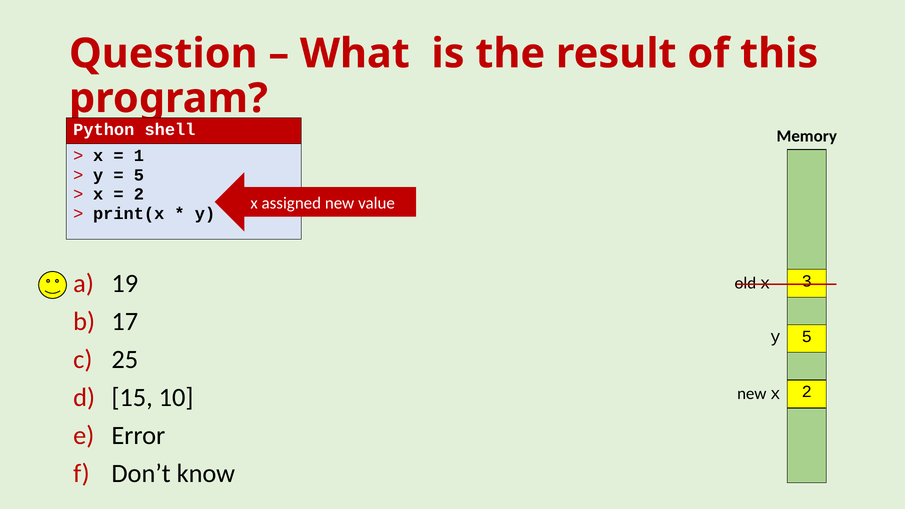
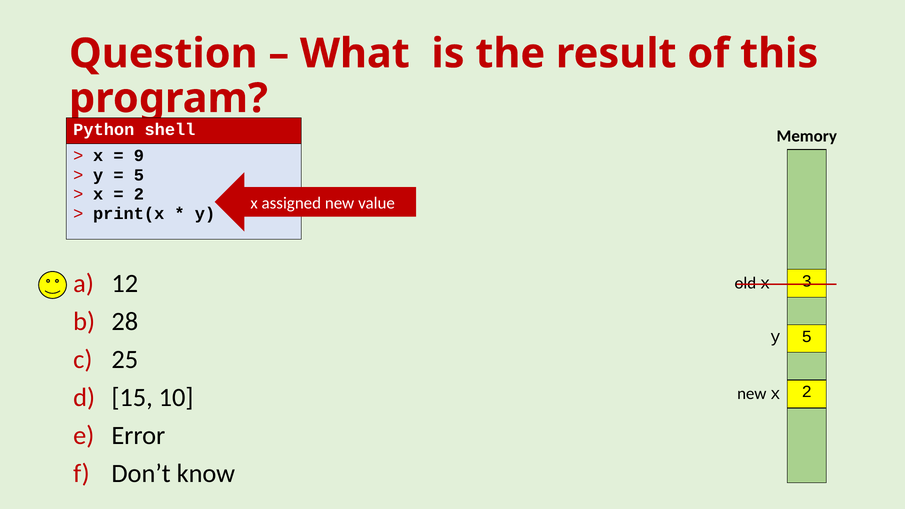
1: 1 -> 9
19: 19 -> 12
17: 17 -> 28
